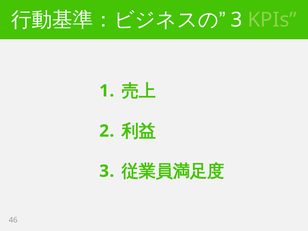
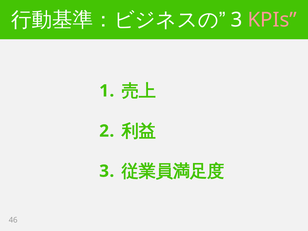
KPIs colour: light green -> pink
